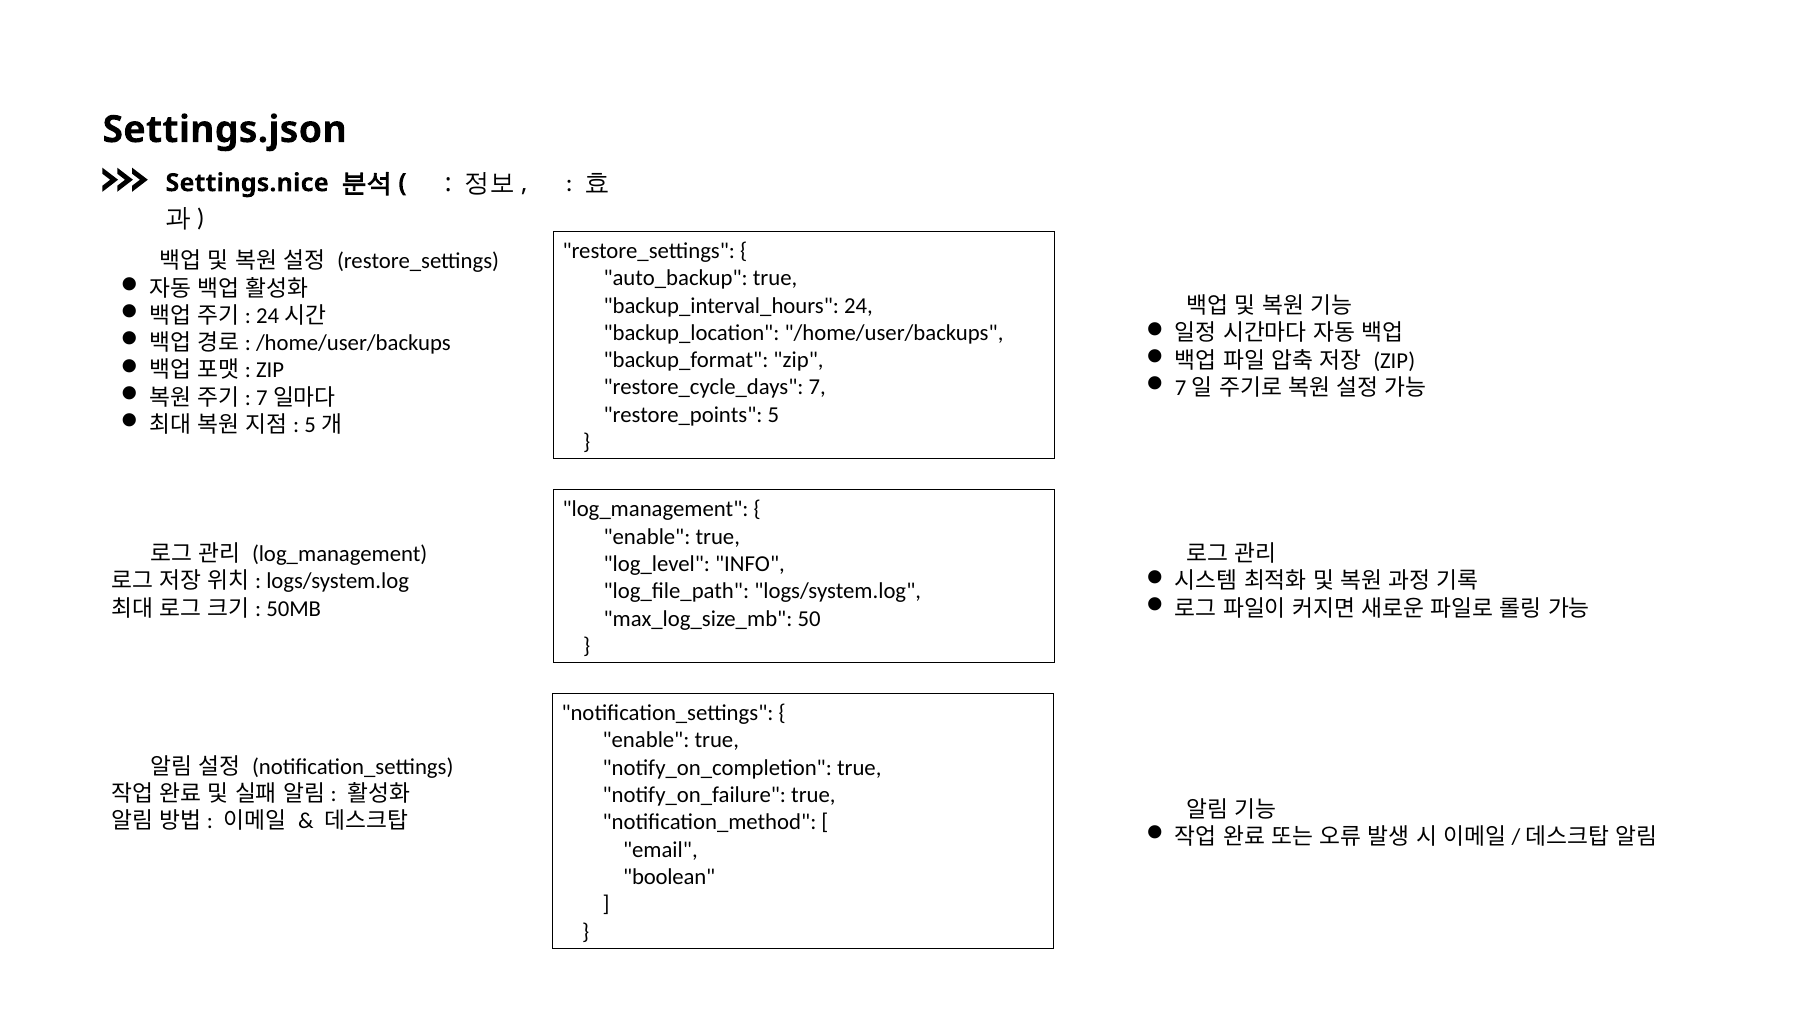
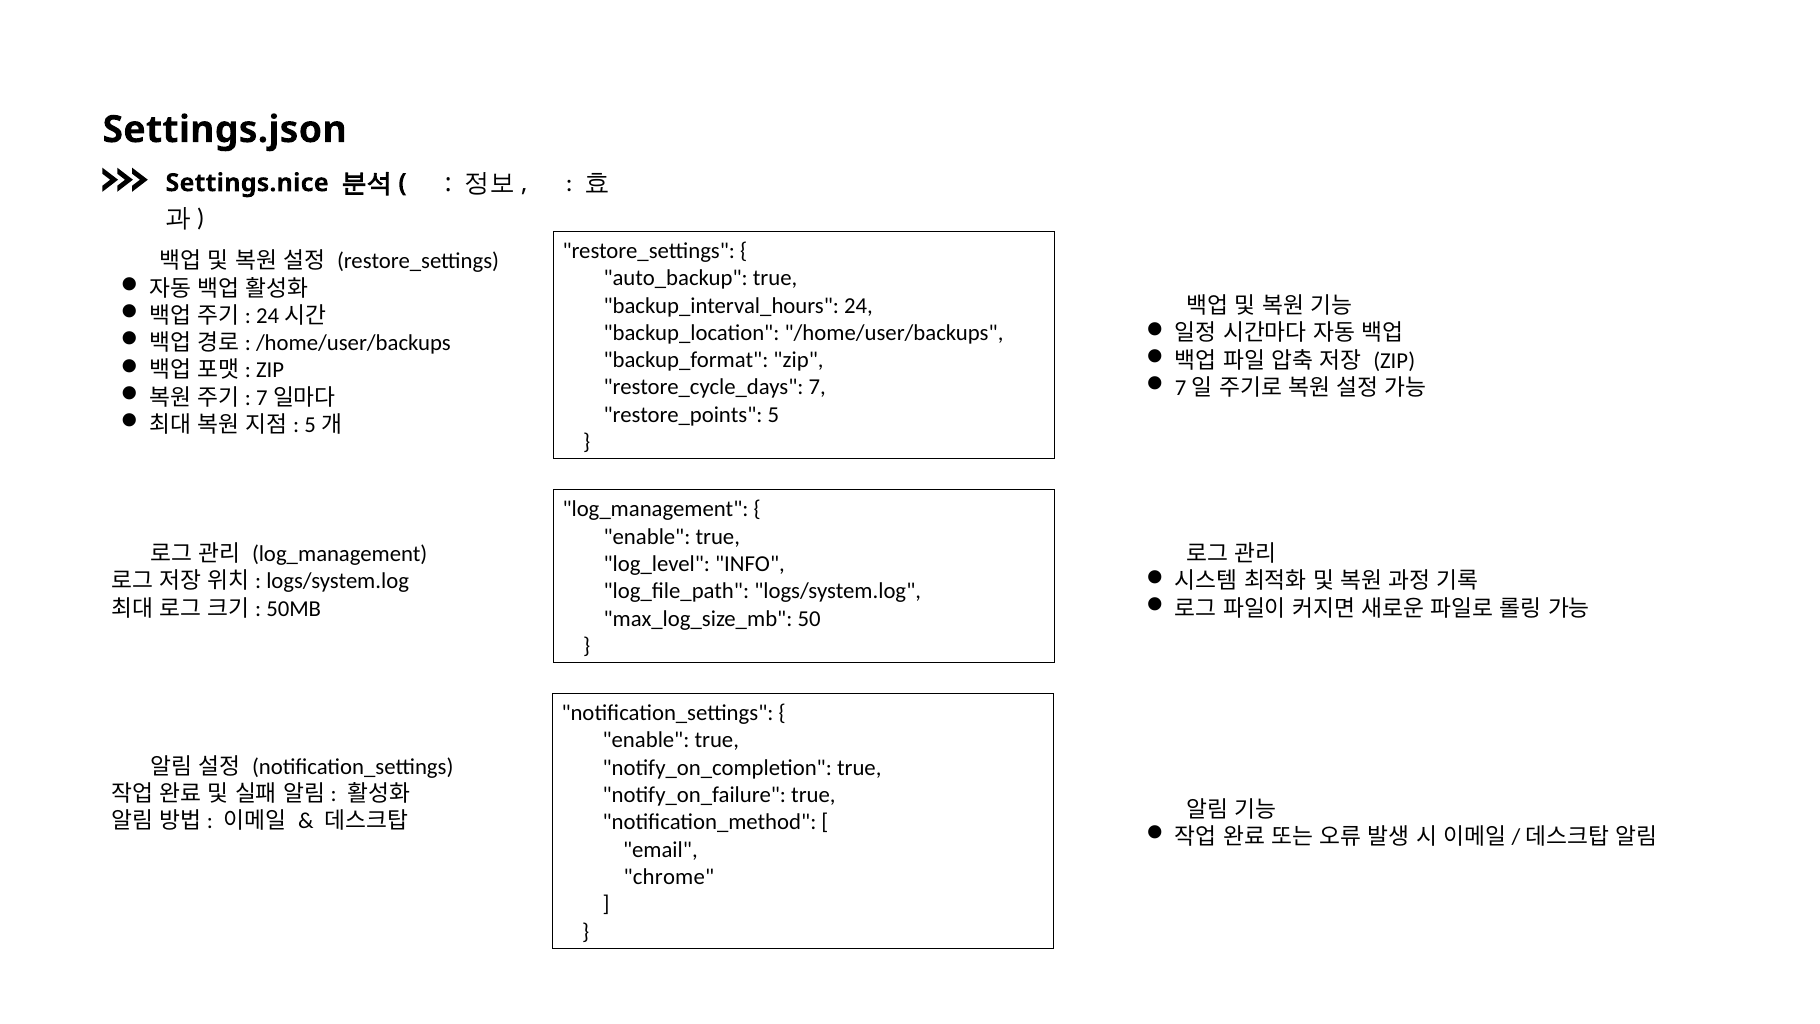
boolean: boolean -> chrome
